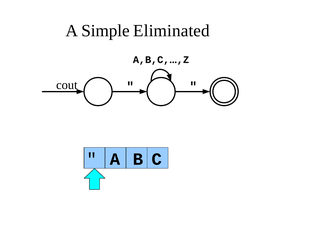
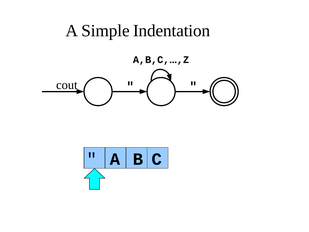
Eliminated: Eliminated -> Indentation
